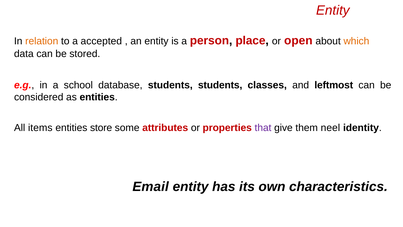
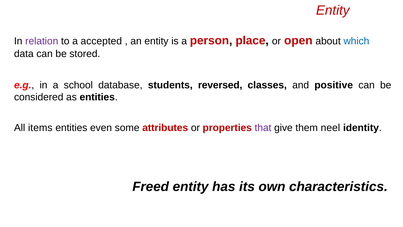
relation colour: orange -> purple
which colour: orange -> blue
students students: students -> reversed
leftmost: leftmost -> positive
store: store -> even
Email: Email -> Freed
